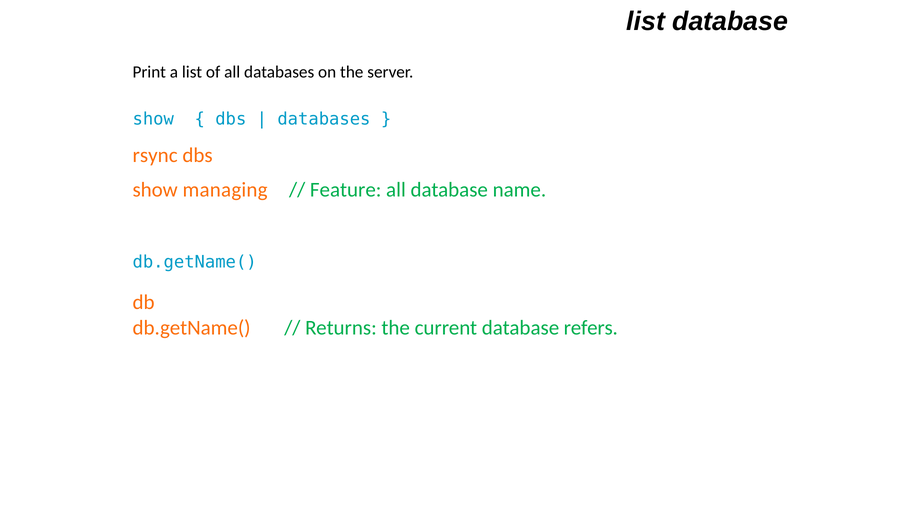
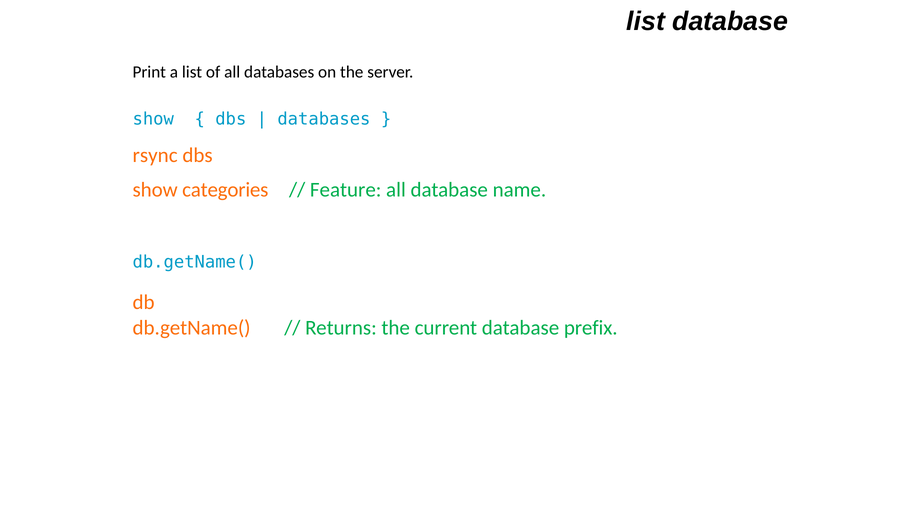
managing: managing -> categories
refers: refers -> prefix
